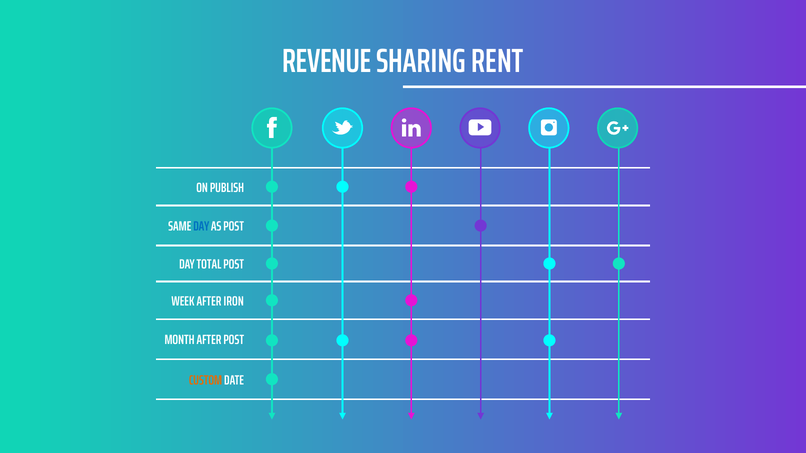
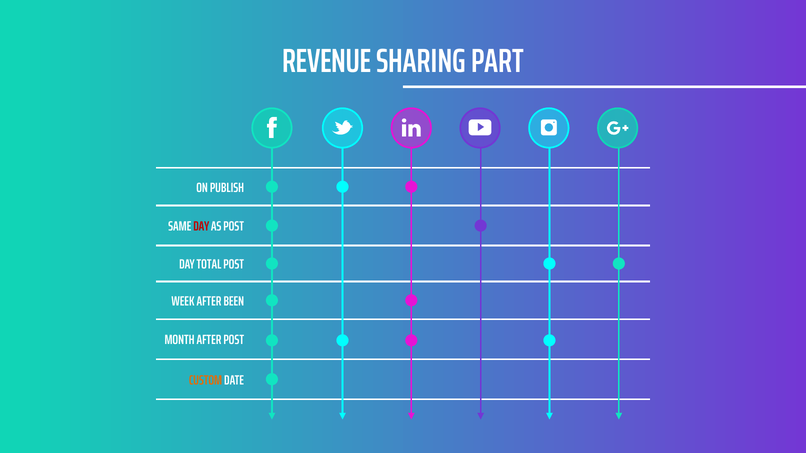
RENT: RENT -> PART
DAY at (201, 227) colour: blue -> red
IRON: IRON -> BEEN
